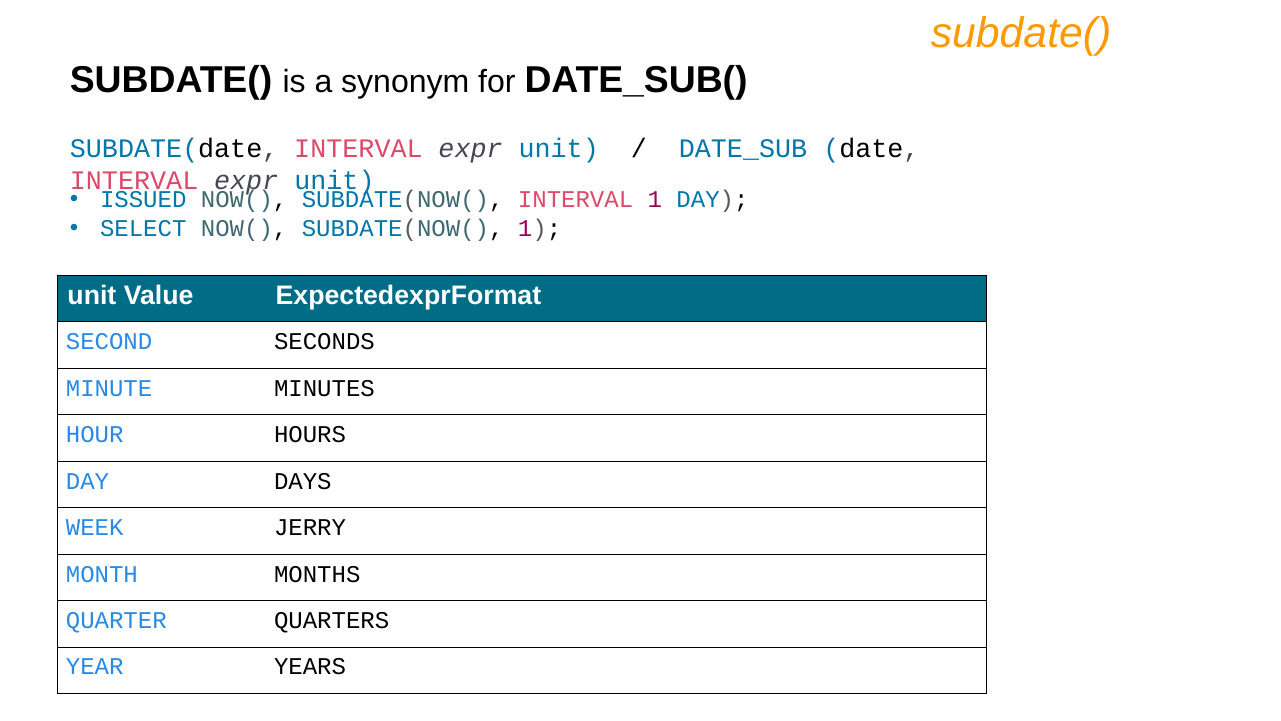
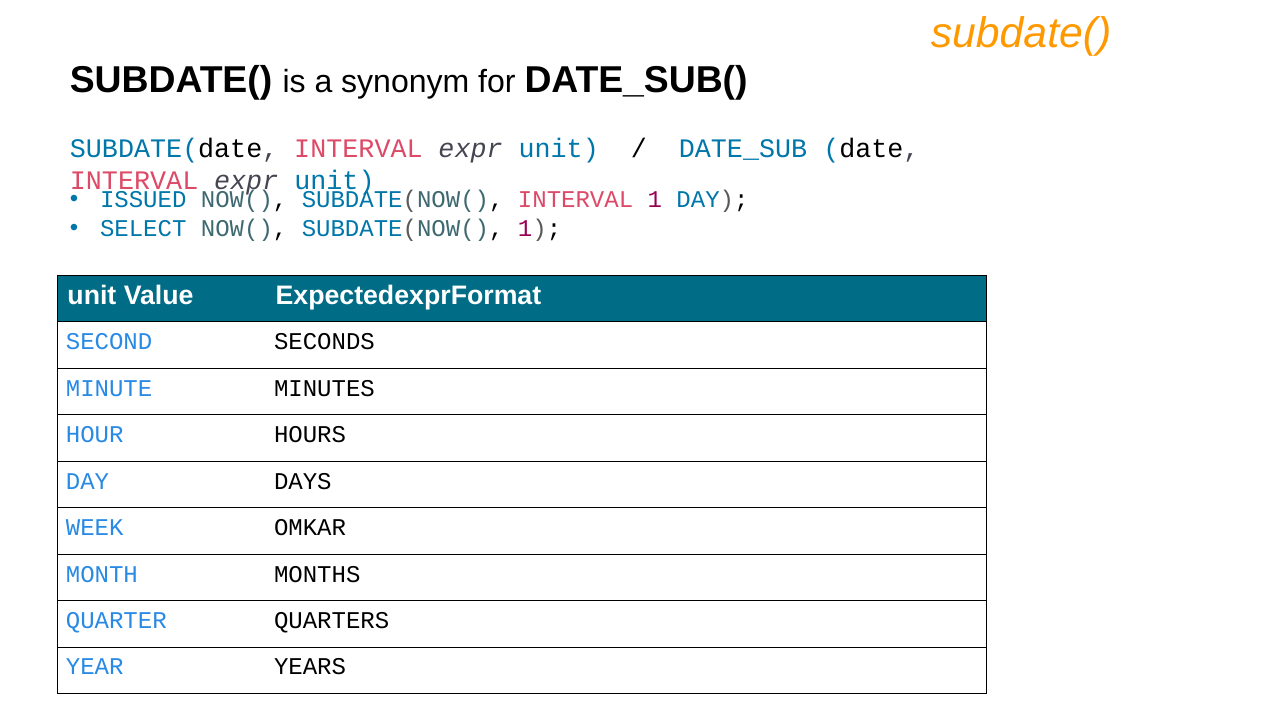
JERRY: JERRY -> OMKAR
